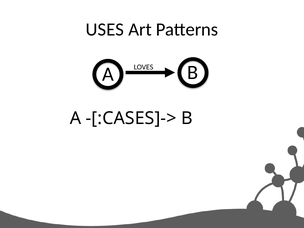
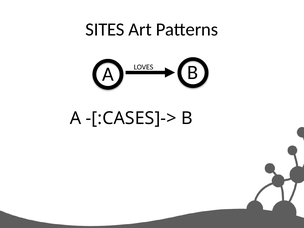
USES: USES -> SITES
